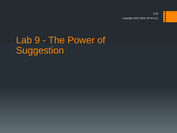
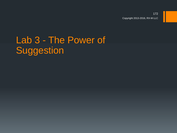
9: 9 -> 3
